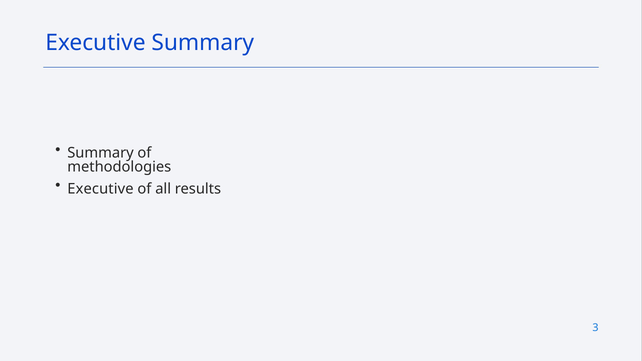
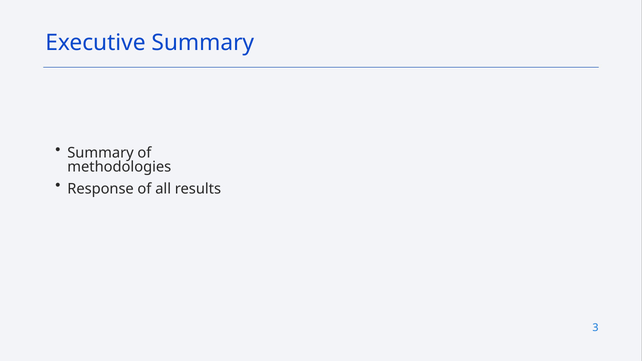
Executive at (100, 189): Executive -> Response
